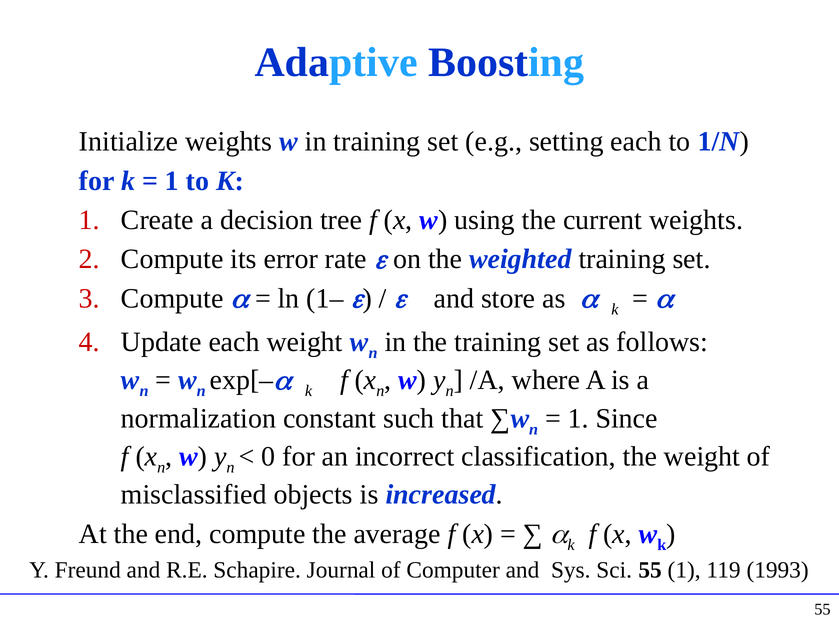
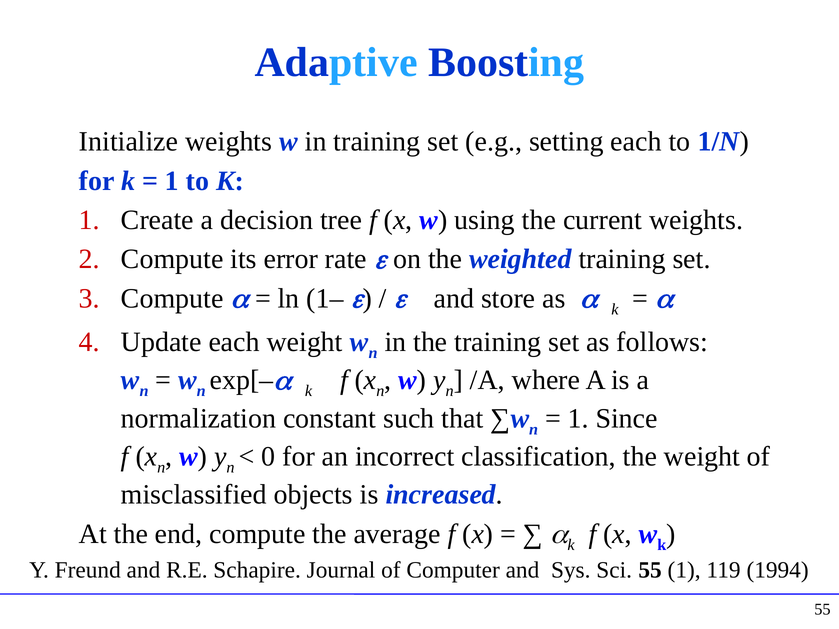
1993: 1993 -> 1994
